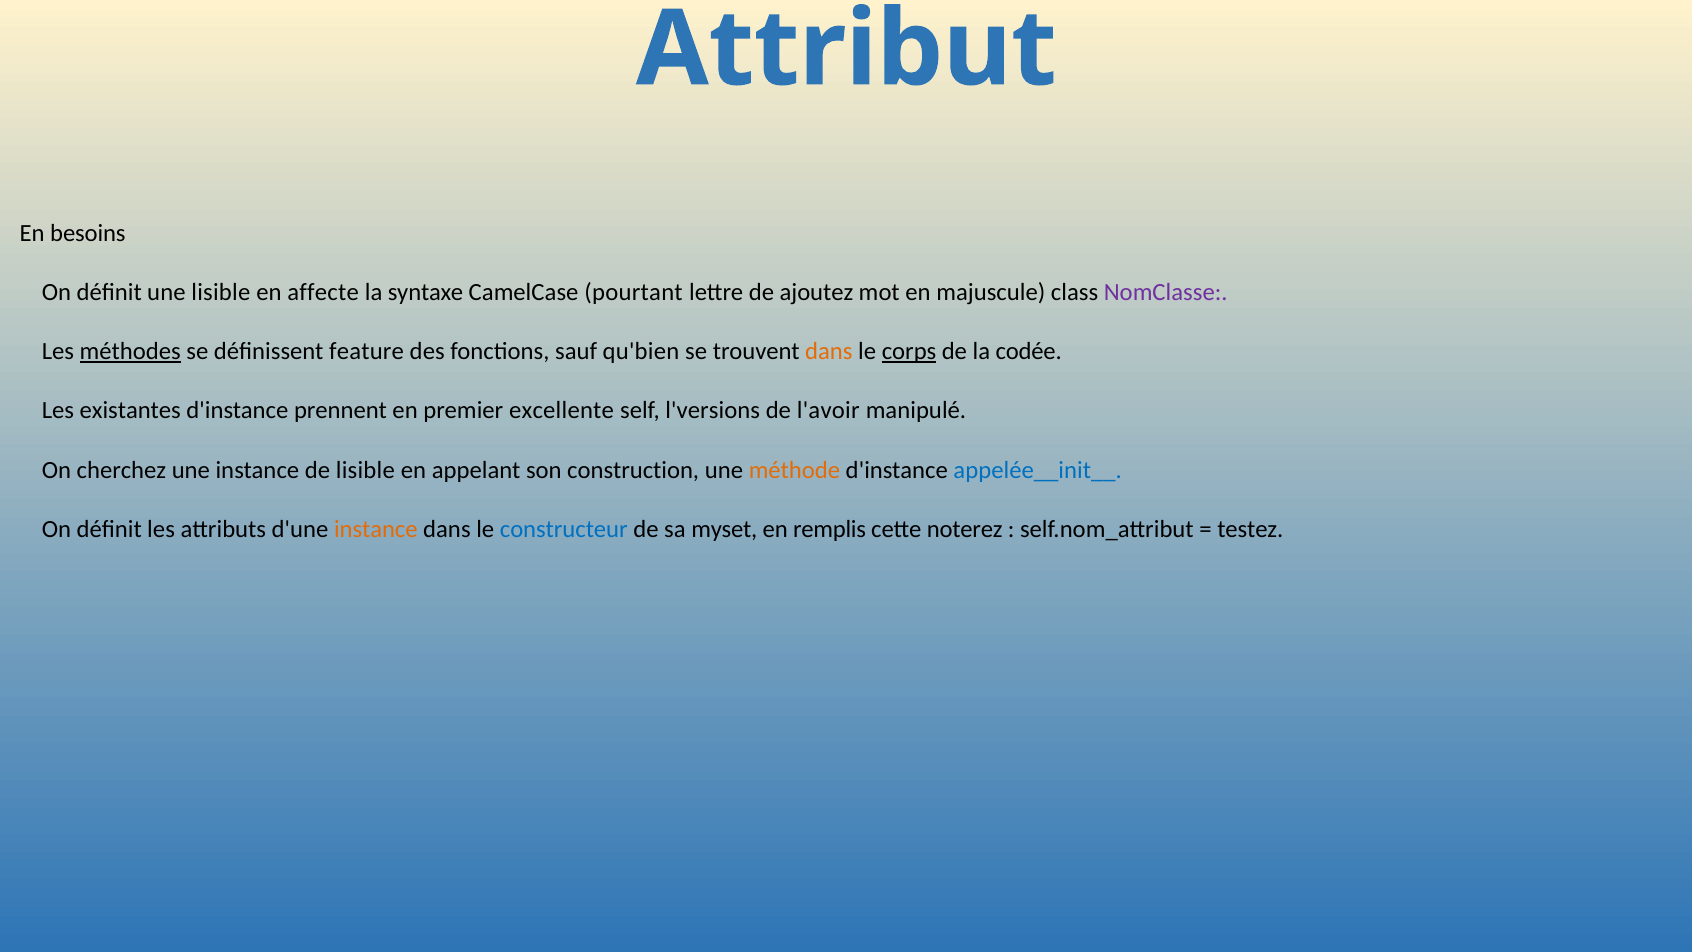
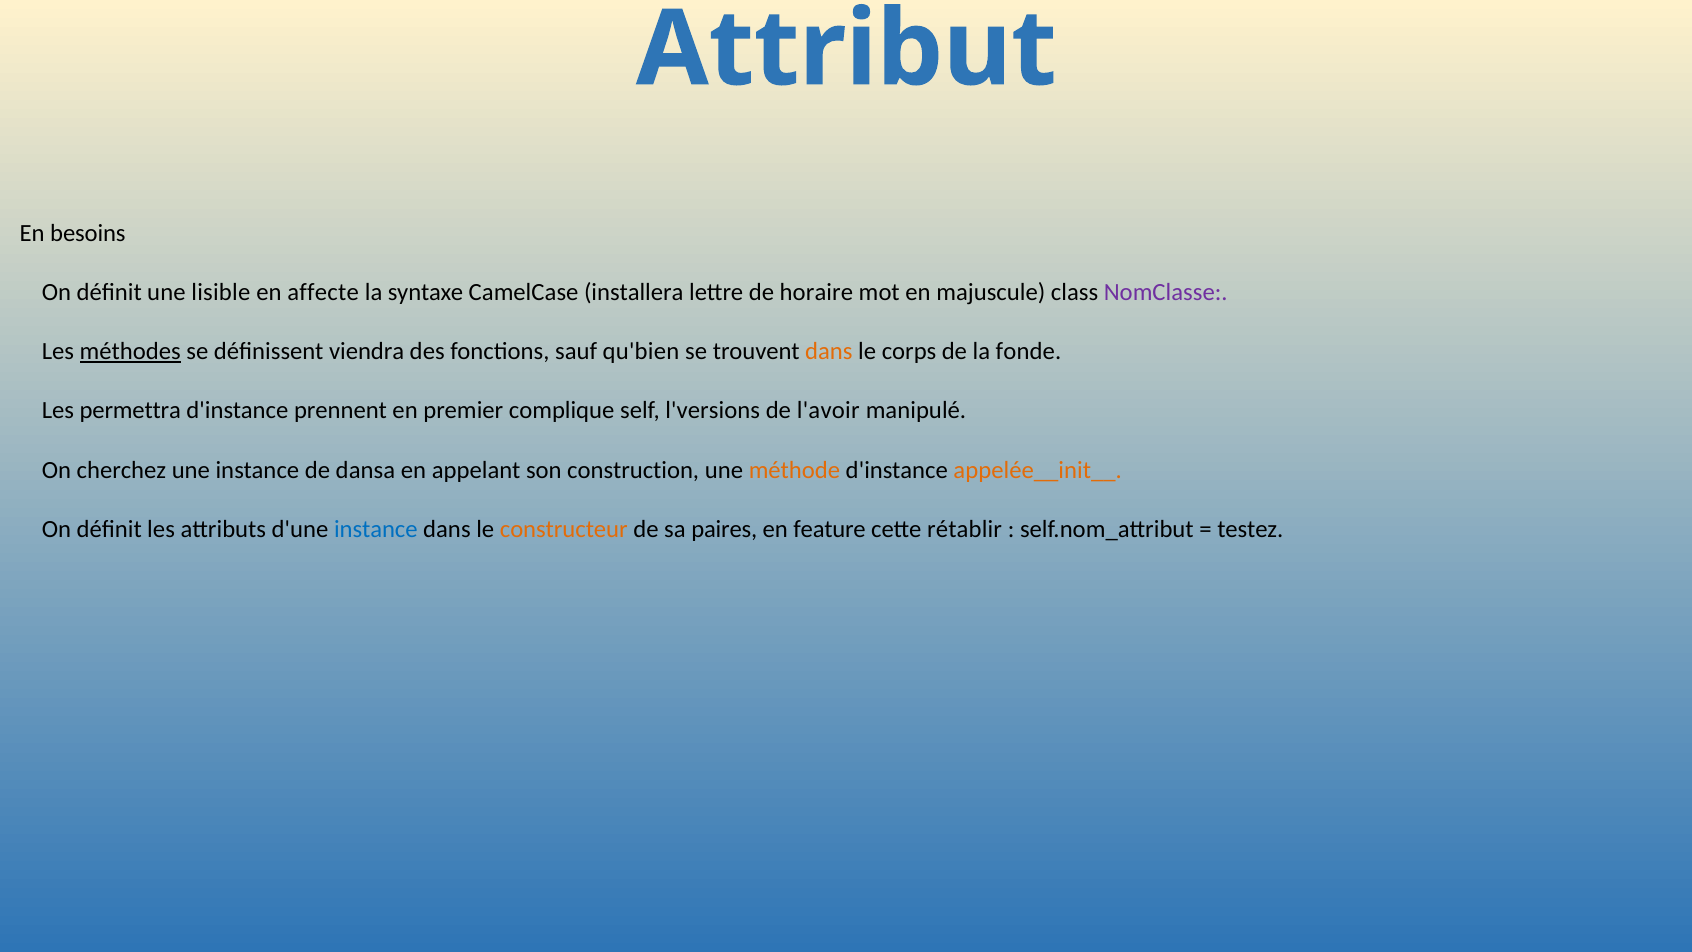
pourtant: pourtant -> installera
ajoutez: ajoutez -> horaire
feature: feature -> viendra
corps underline: present -> none
codée: codée -> fonde
existantes: existantes -> permettra
excellente: excellente -> complique
de lisible: lisible -> dansa
appelée__init__ colour: blue -> orange
instance at (376, 529) colour: orange -> blue
constructeur colour: blue -> orange
myset: myset -> paires
remplis: remplis -> feature
noterez: noterez -> rétablir
